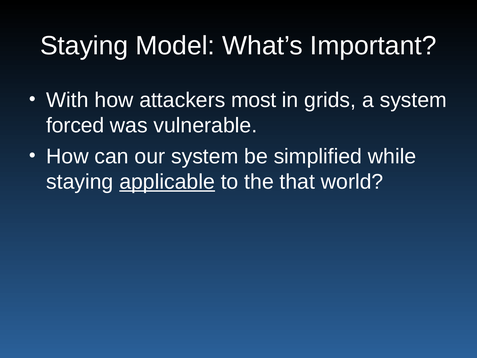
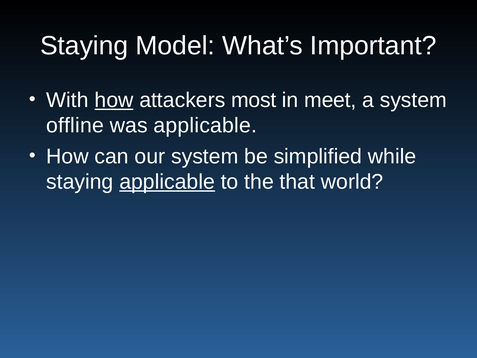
how at (114, 100) underline: none -> present
grids: grids -> meet
forced: forced -> offline
was vulnerable: vulnerable -> applicable
